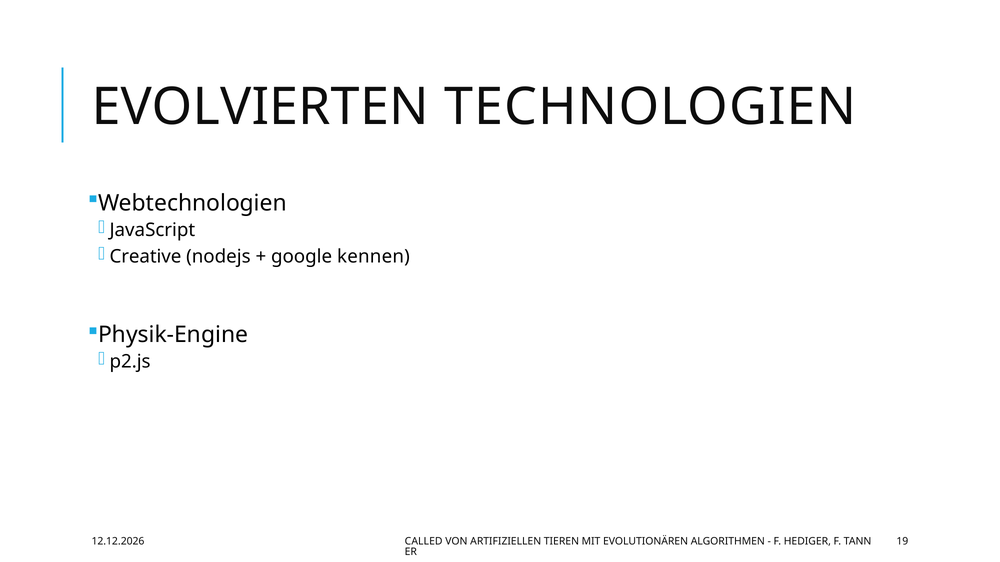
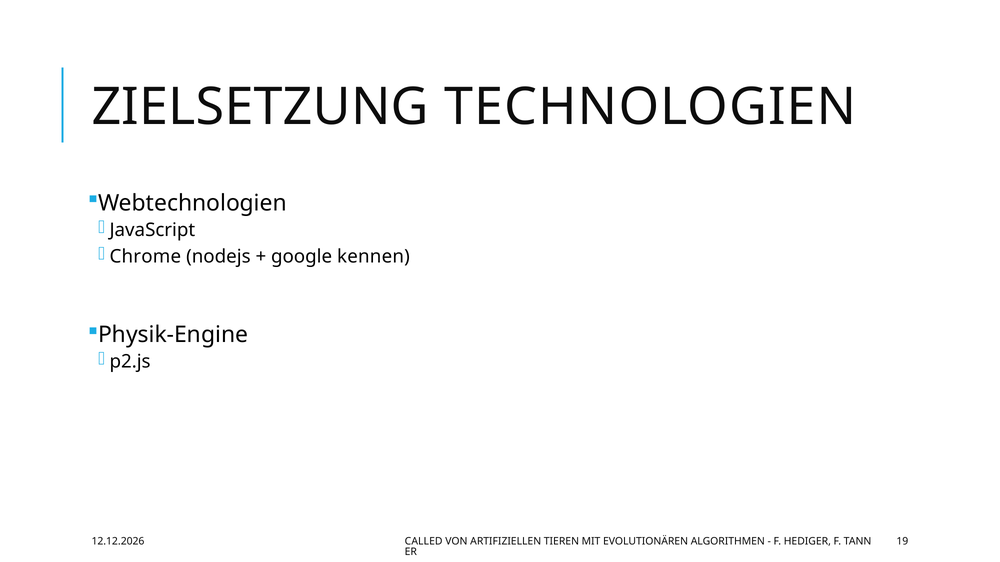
EVOLVIERTEN: EVOLVIERTEN -> ZIELSETZUNG
Creative: Creative -> Chrome
